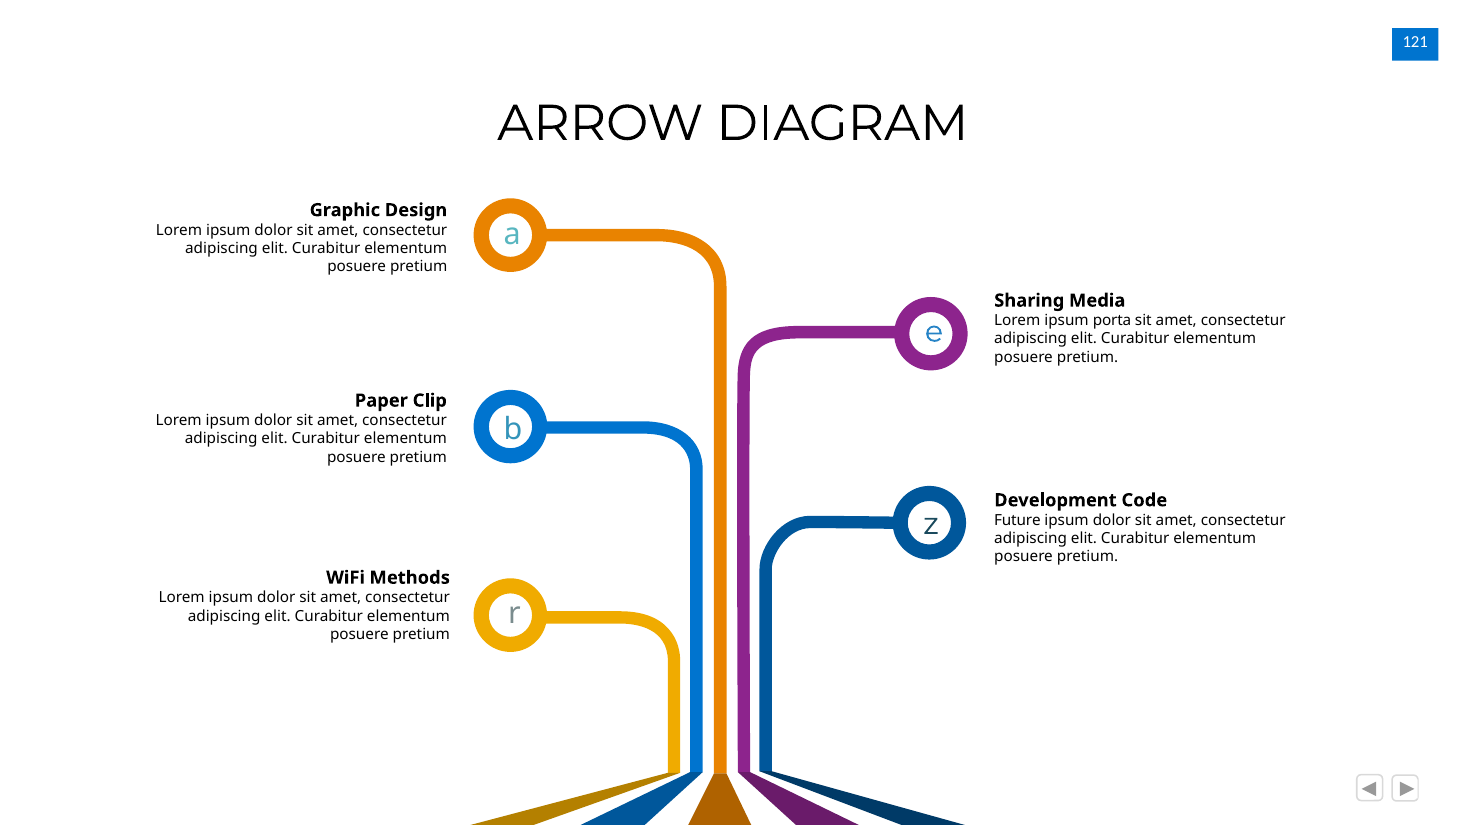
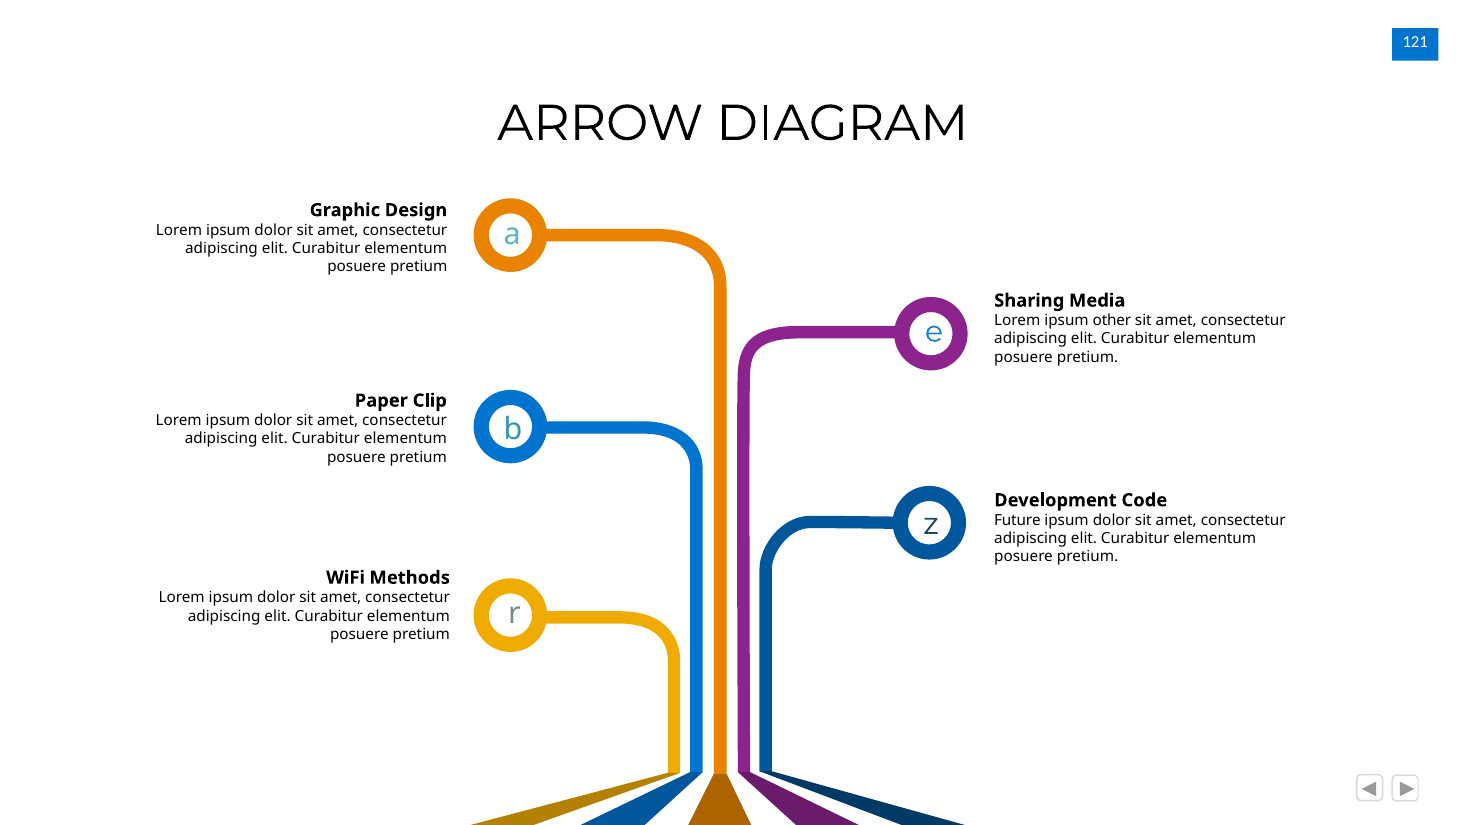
porta: porta -> other
